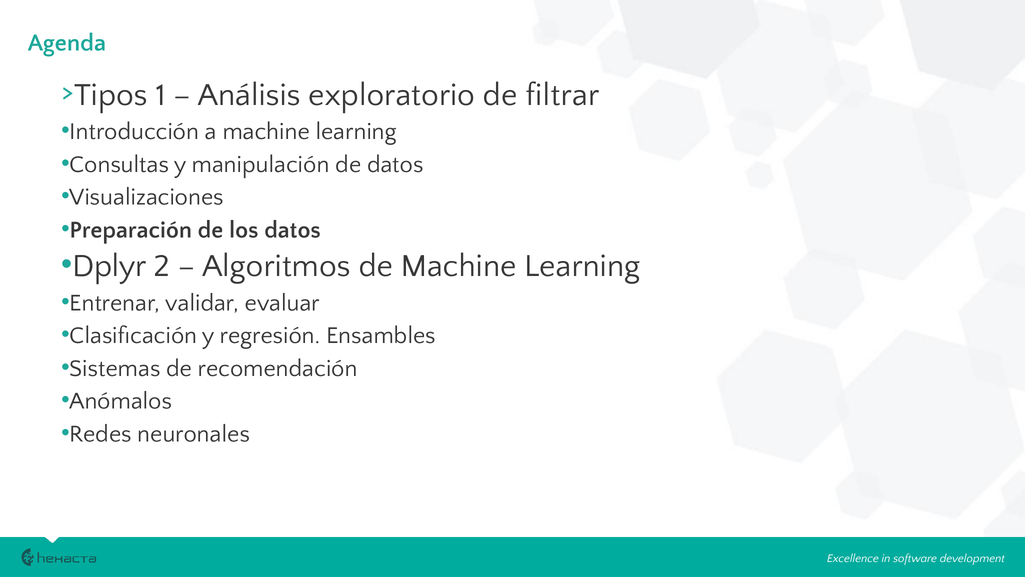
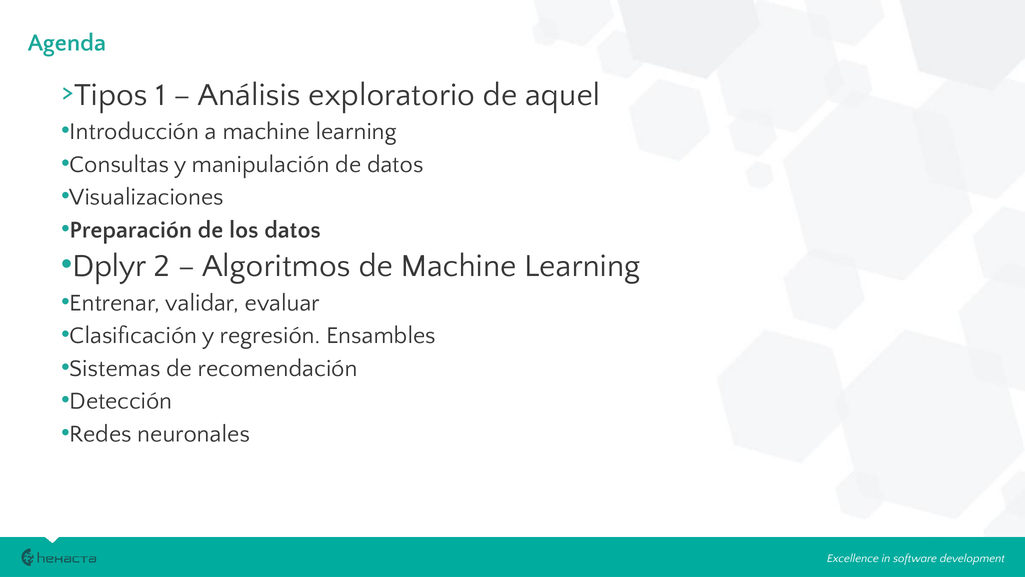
filtrar: filtrar -> aquel
Anómalos: Anómalos -> Detección
